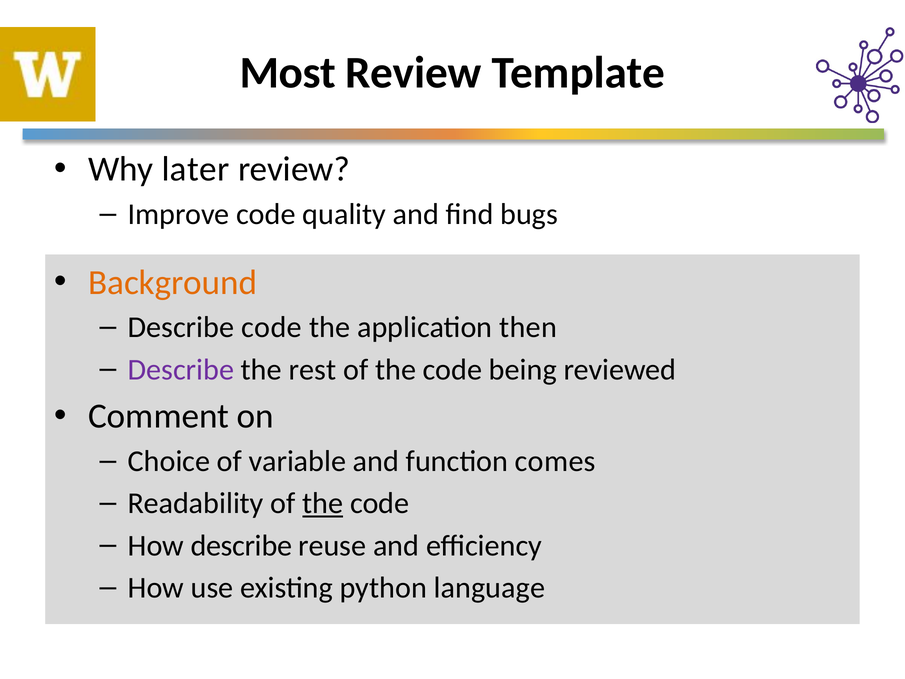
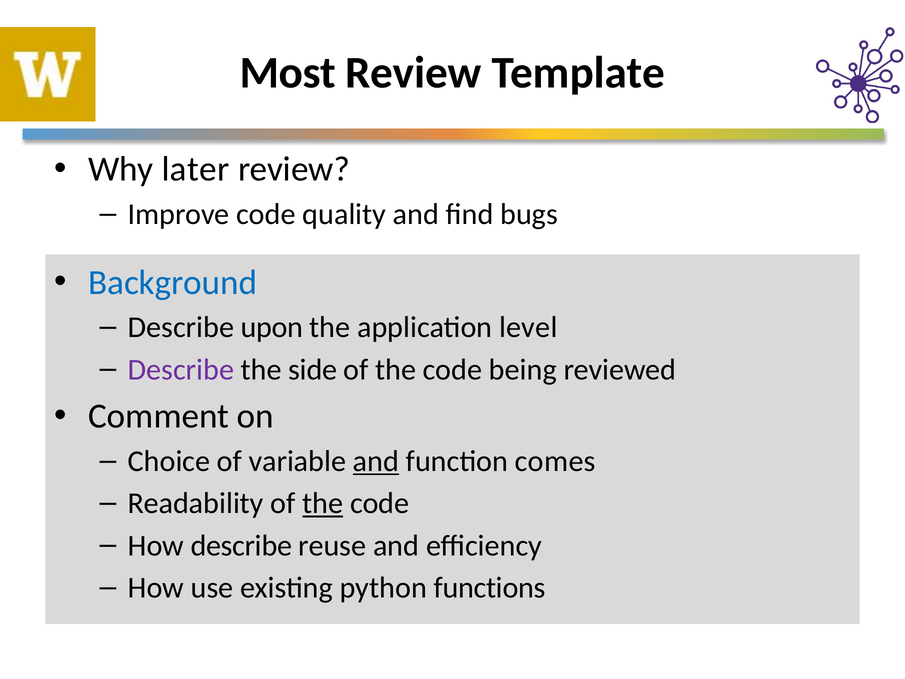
Background colour: orange -> blue
Describe code: code -> upon
then: then -> level
rest: rest -> side
and at (376, 461) underline: none -> present
language: language -> functions
